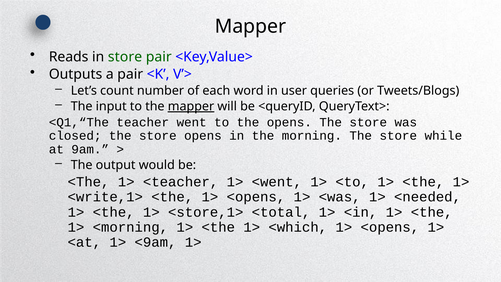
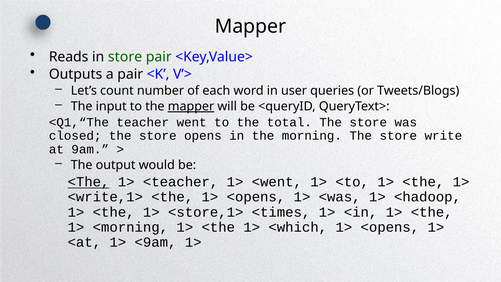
the opens: opens -> total
while: while -> write
<The at (89, 182) underline: none -> present
<needed: <needed -> <hadoop
<total: <total -> <times
